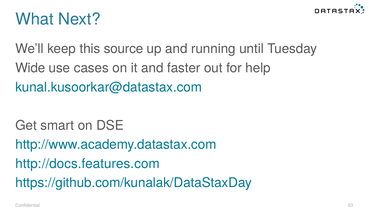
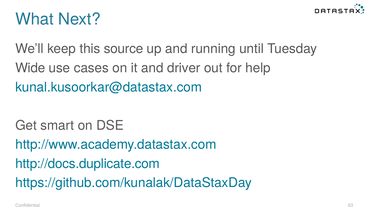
faster: faster -> driver
http://docs.features.com: http://docs.features.com -> http://docs.duplicate.com
